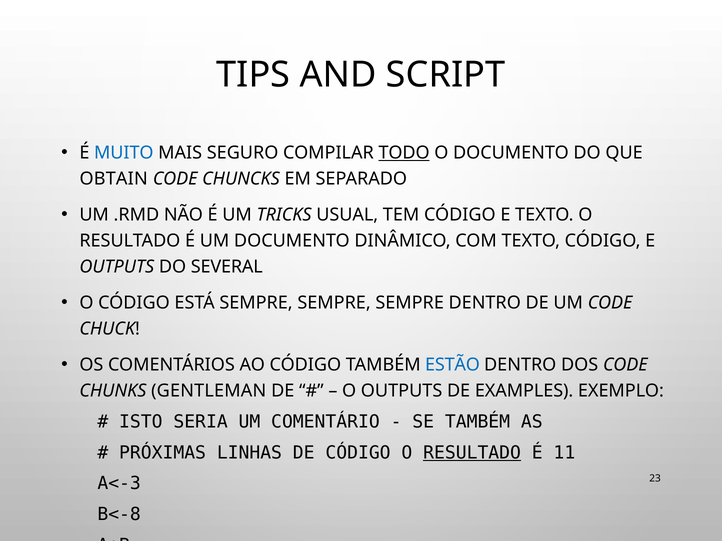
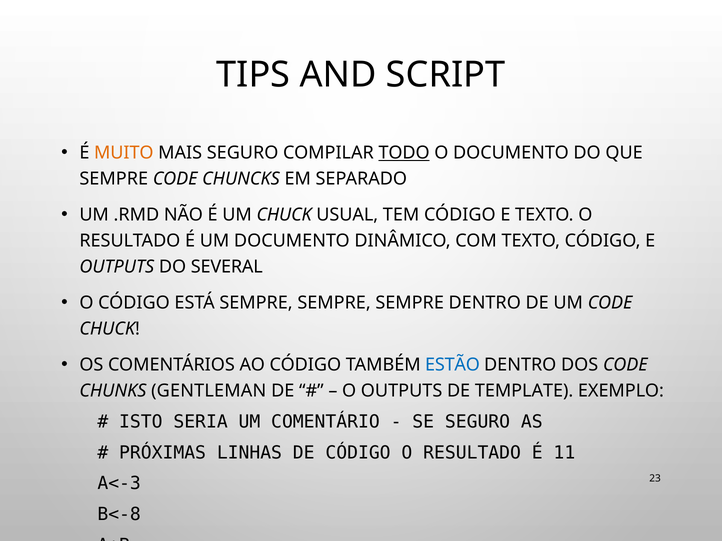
MUITO colour: blue -> orange
OBTAIN at (114, 179): OBTAIN -> SEMPRE
UM TRICKS: TRICKS -> CHUCK
EXAMPLES: EXAMPLES -> TEMPLATE
SE TAMBÉM: TAMBÉM -> SEGURO
RESULTADO at (472, 453) underline: present -> none
